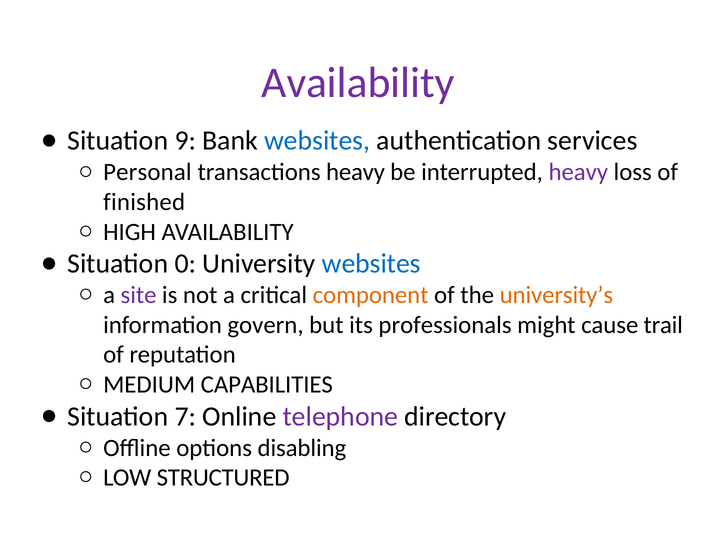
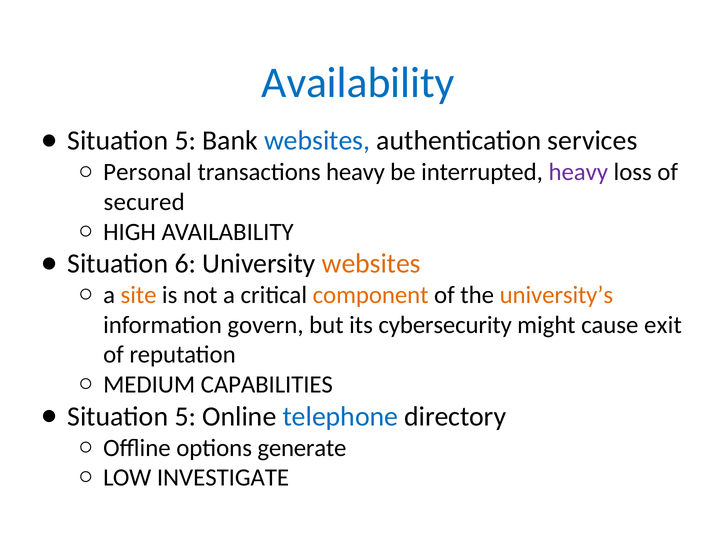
Availability at (358, 83) colour: purple -> blue
9 at (185, 141): 9 -> 5
finished: finished -> secured
0: 0 -> 6
websites at (371, 264) colour: blue -> orange
site colour: purple -> orange
professionals: professionals -> cybersecurity
trail: trail -> exit
7 at (185, 416): 7 -> 5
telephone colour: purple -> blue
disabling: disabling -> generate
STRUCTURED: STRUCTURED -> INVESTIGATE
